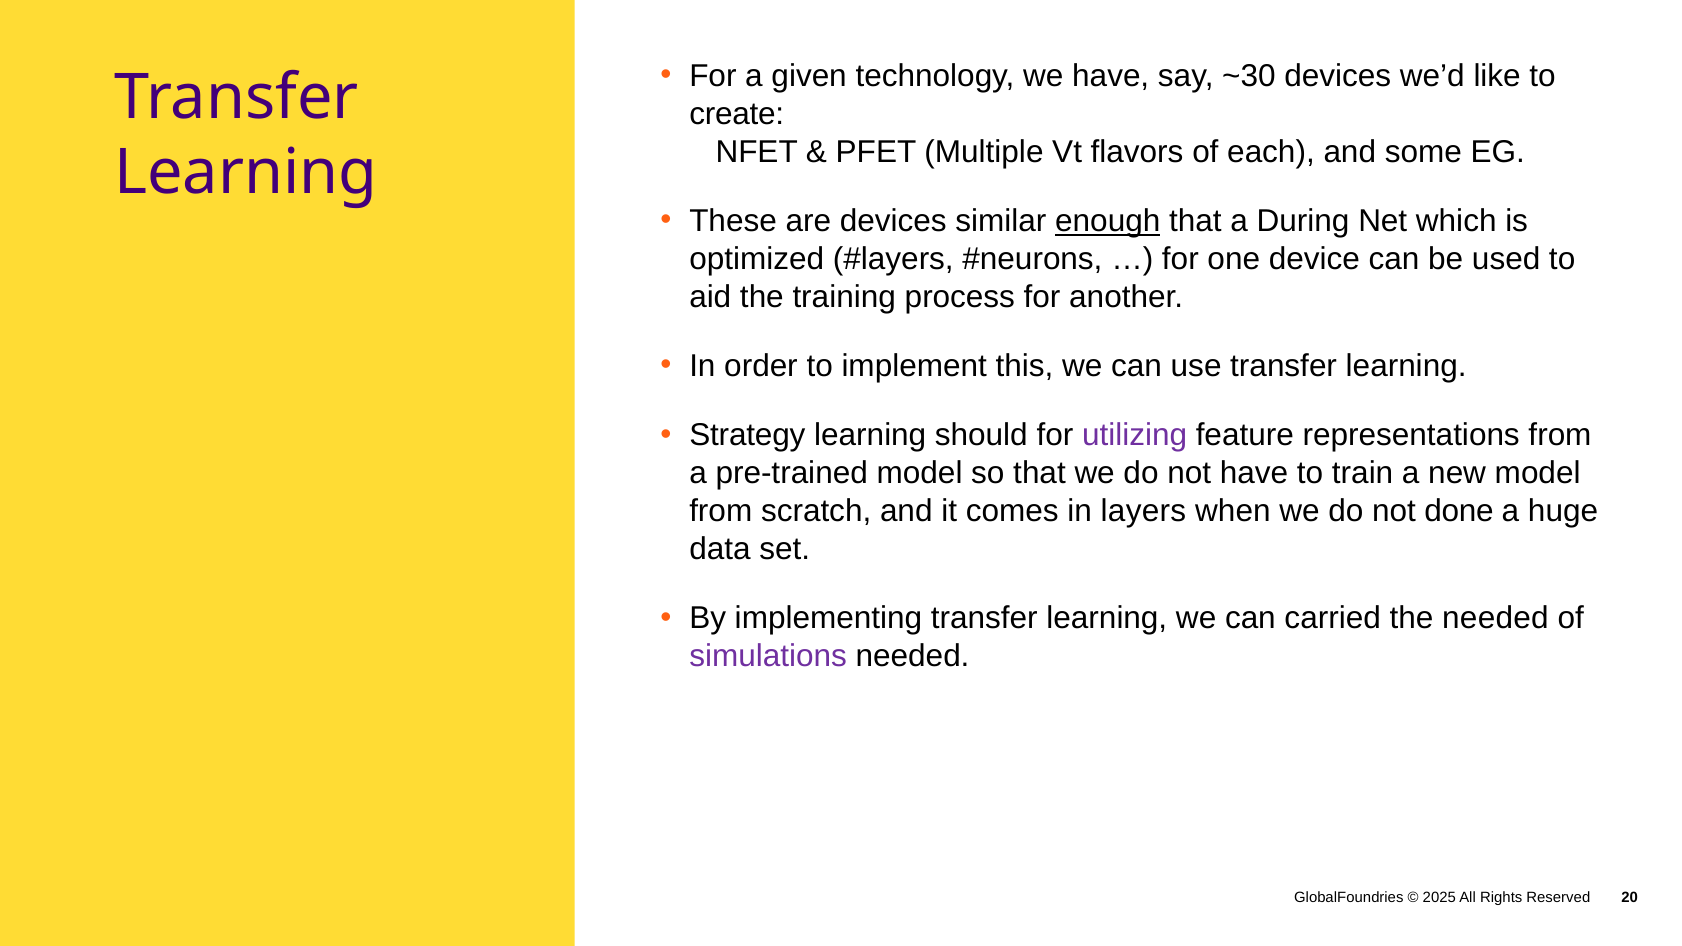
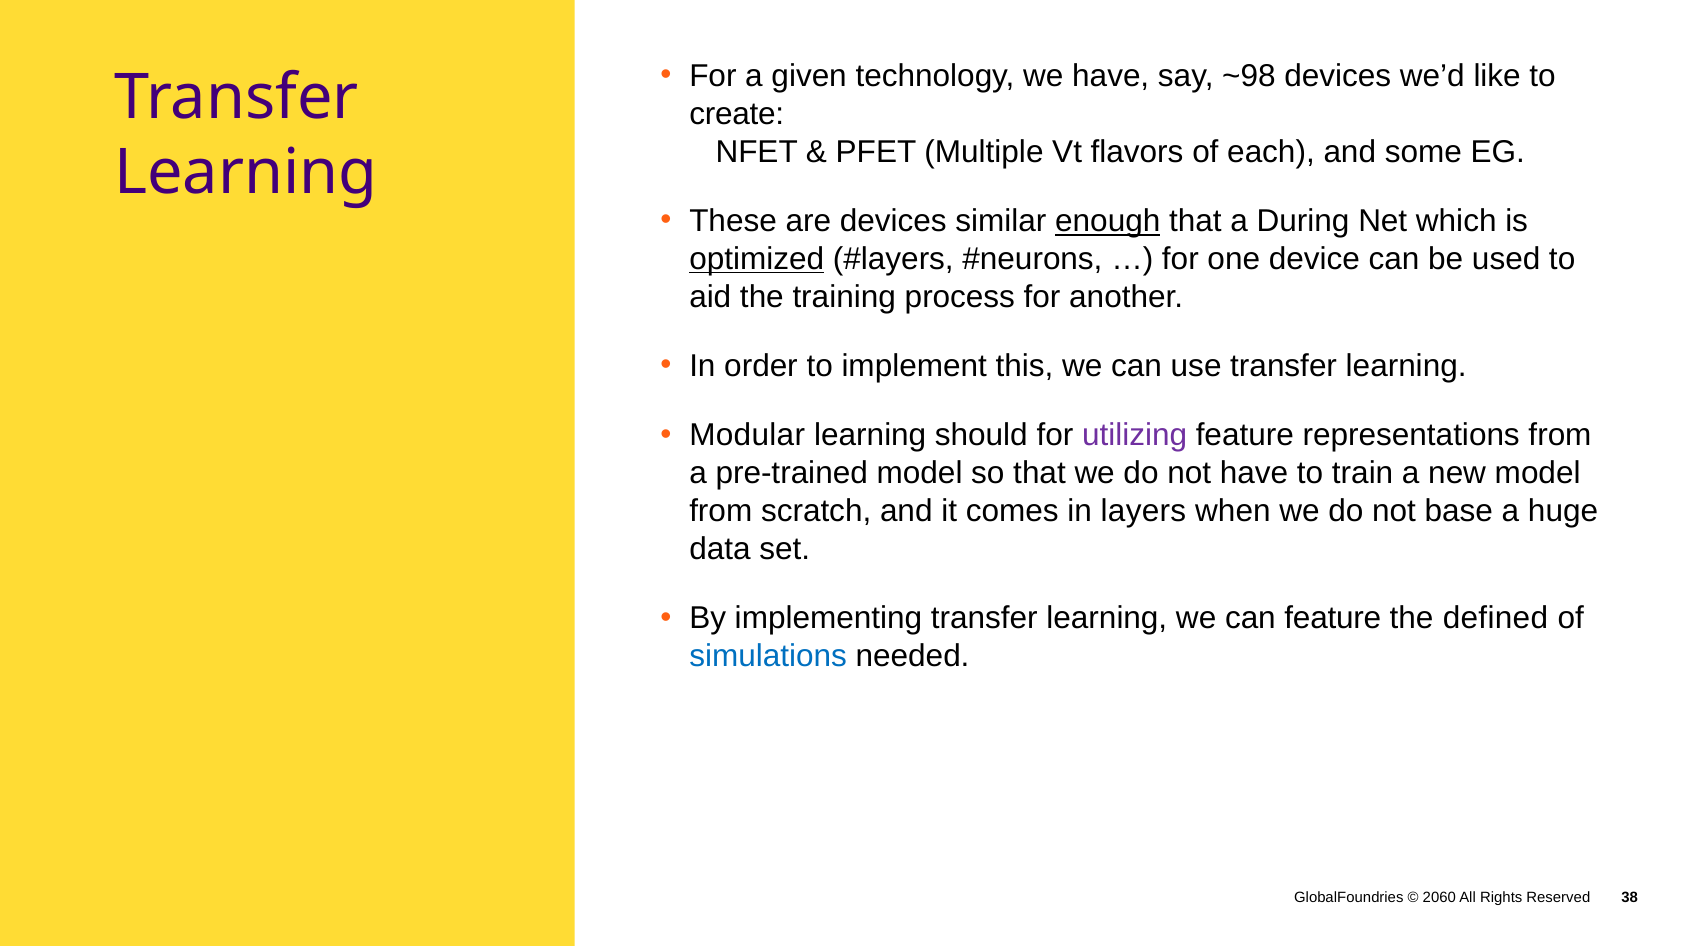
~30: ~30 -> ~98
optimized underline: none -> present
Strategy: Strategy -> Modular
done: done -> base
can carried: carried -> feature
the needed: needed -> defined
simulations colour: purple -> blue
2025: 2025 -> 2060
20: 20 -> 38
